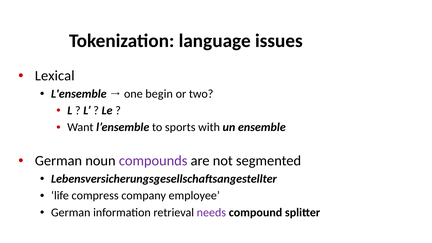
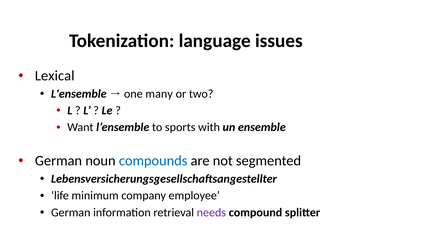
begin: begin -> many
compounds colour: purple -> blue
compress: compress -> minimum
